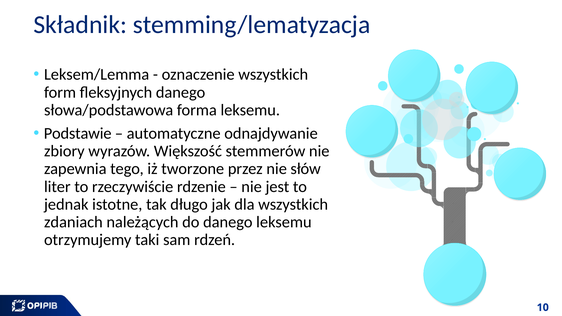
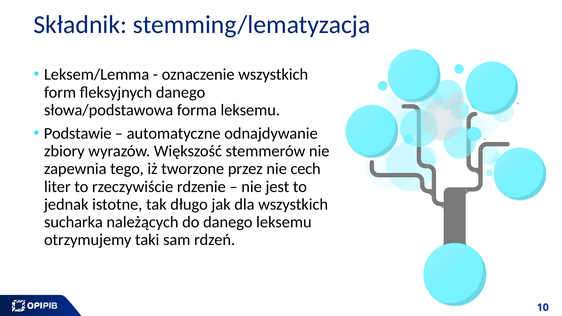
słów: słów -> cech
zdaniach: zdaniach -> sucharka
